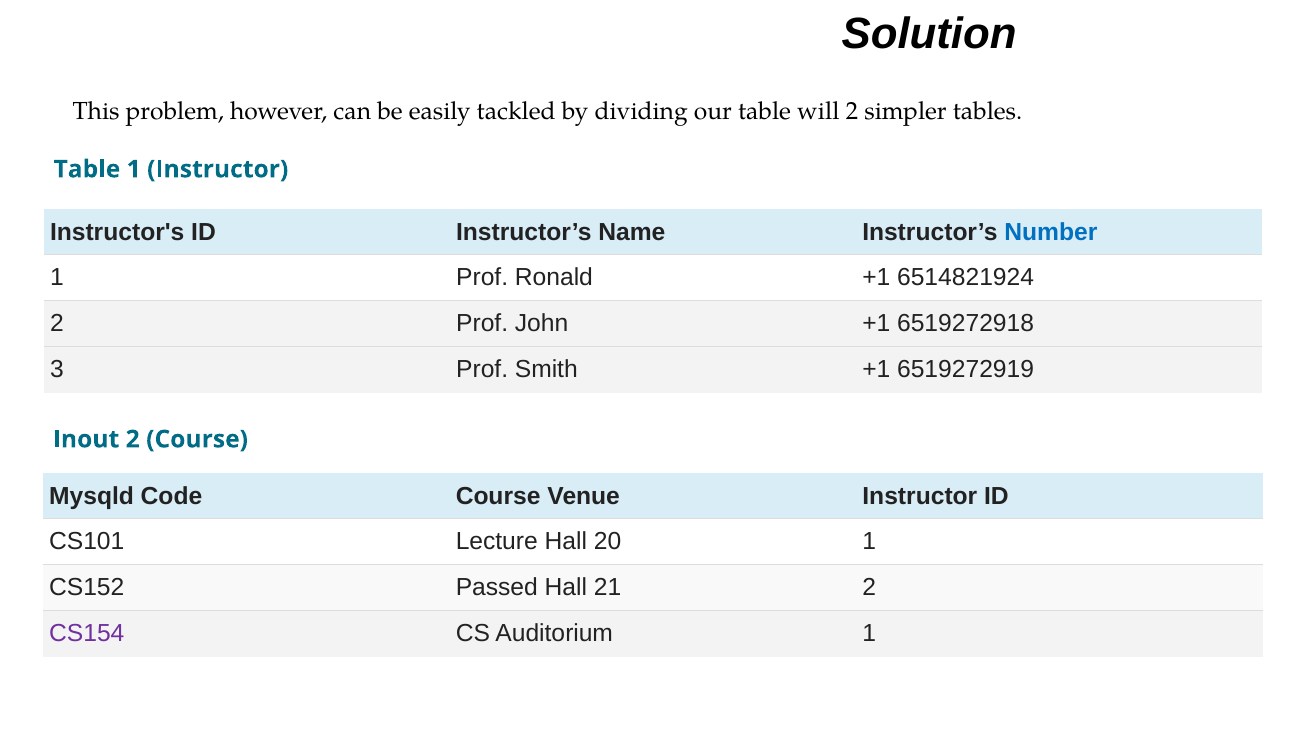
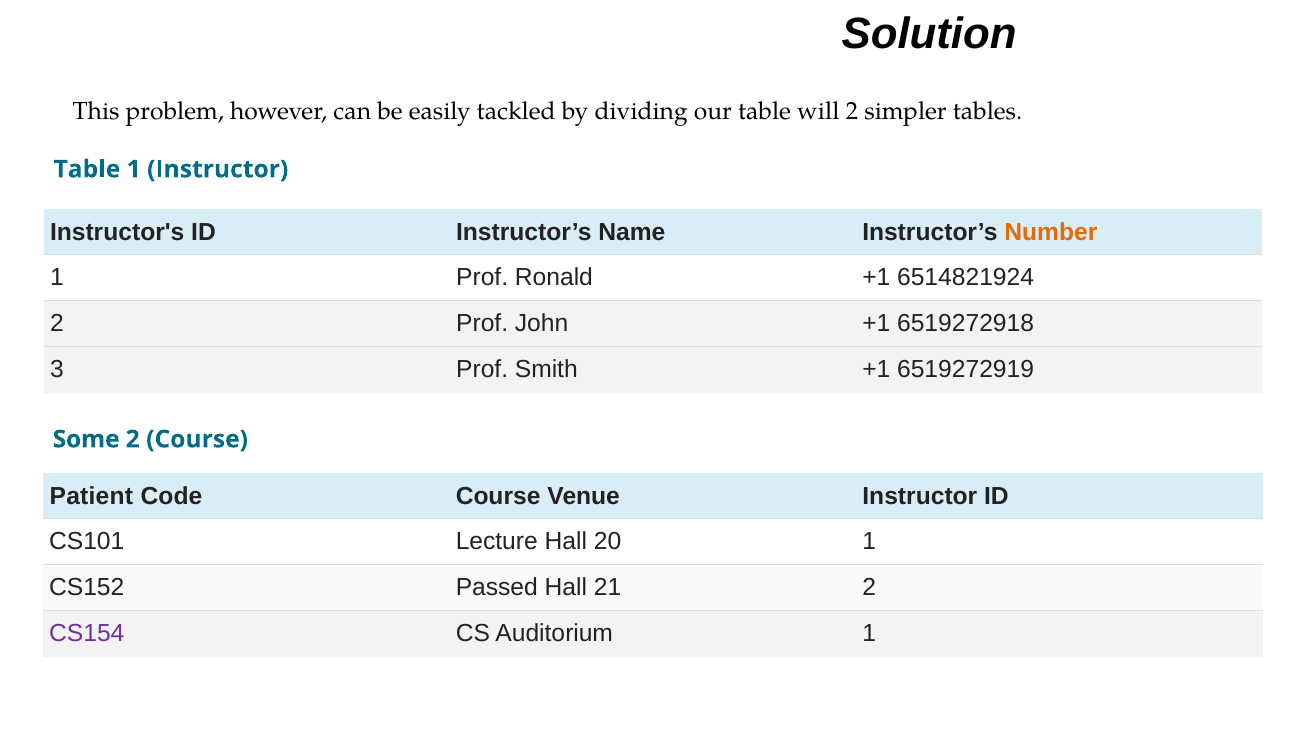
Number colour: blue -> orange
Inout: Inout -> Some
Mysqld: Mysqld -> Patient
